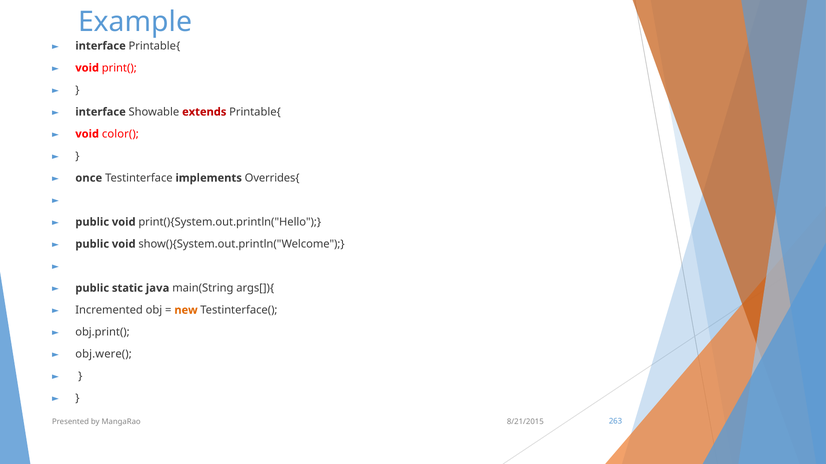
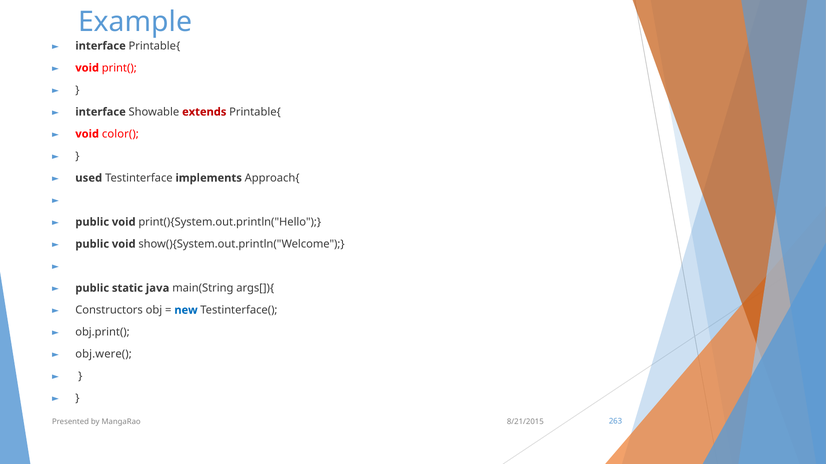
once: once -> used
Overrides{: Overrides{ -> Approach{
Incremented: Incremented -> Constructors
new colour: orange -> blue
